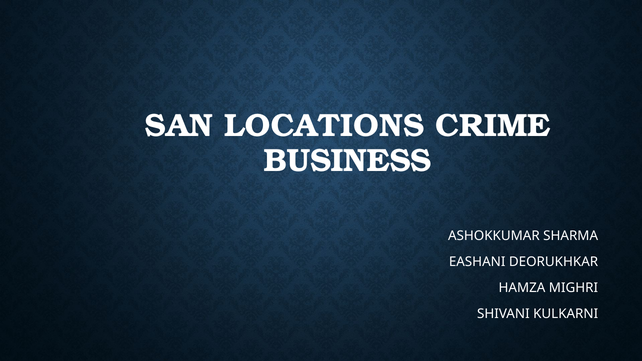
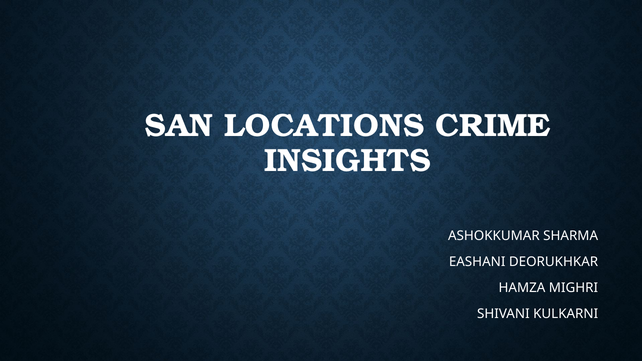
BUSINESS: BUSINESS -> INSIGHTS
